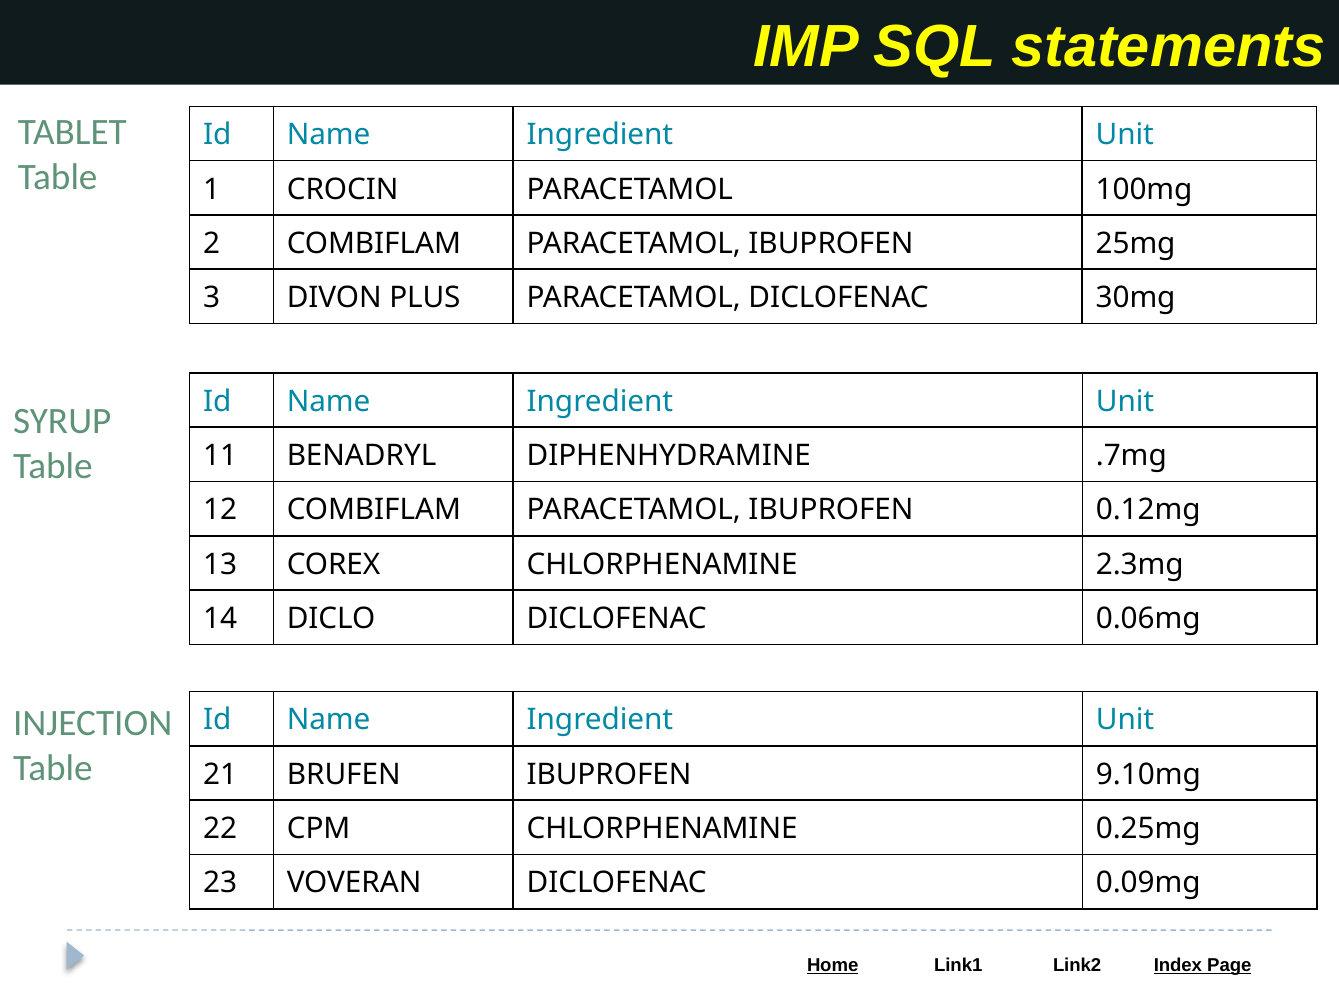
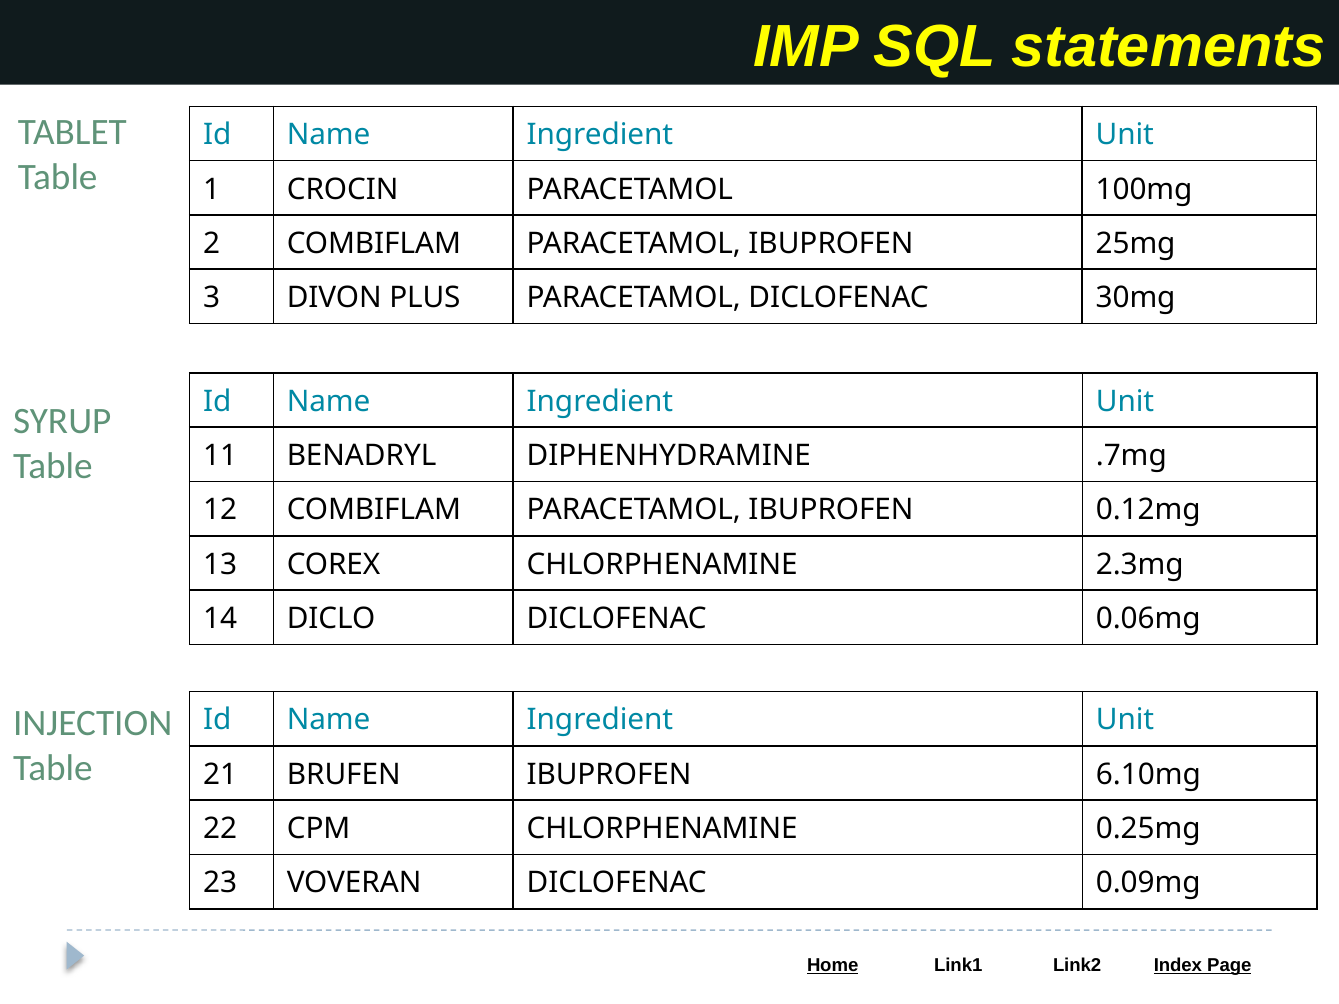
9.10mg: 9.10mg -> 6.10mg
